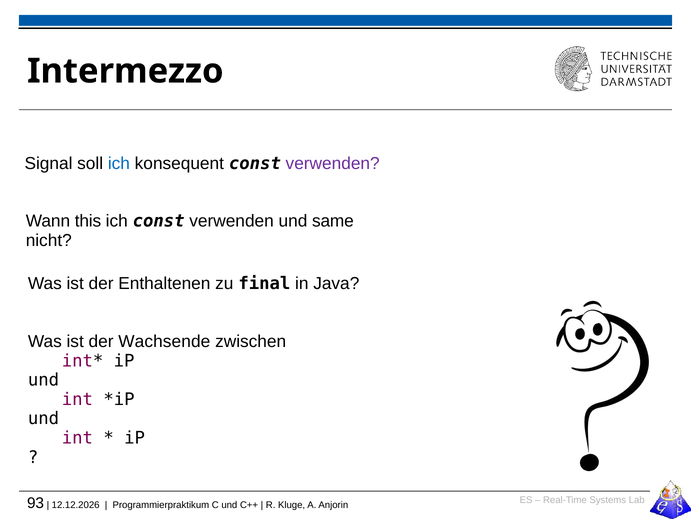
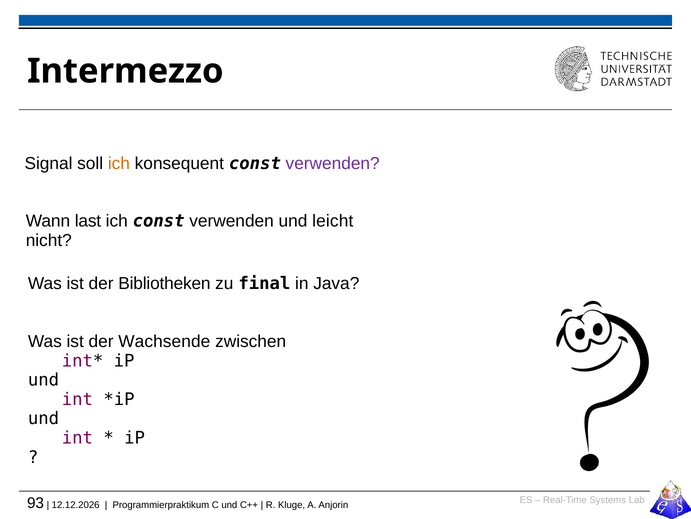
ich at (119, 163) colour: blue -> orange
this: this -> last
same: same -> leicht
Enthaltenen: Enthaltenen -> Bibliotheken
